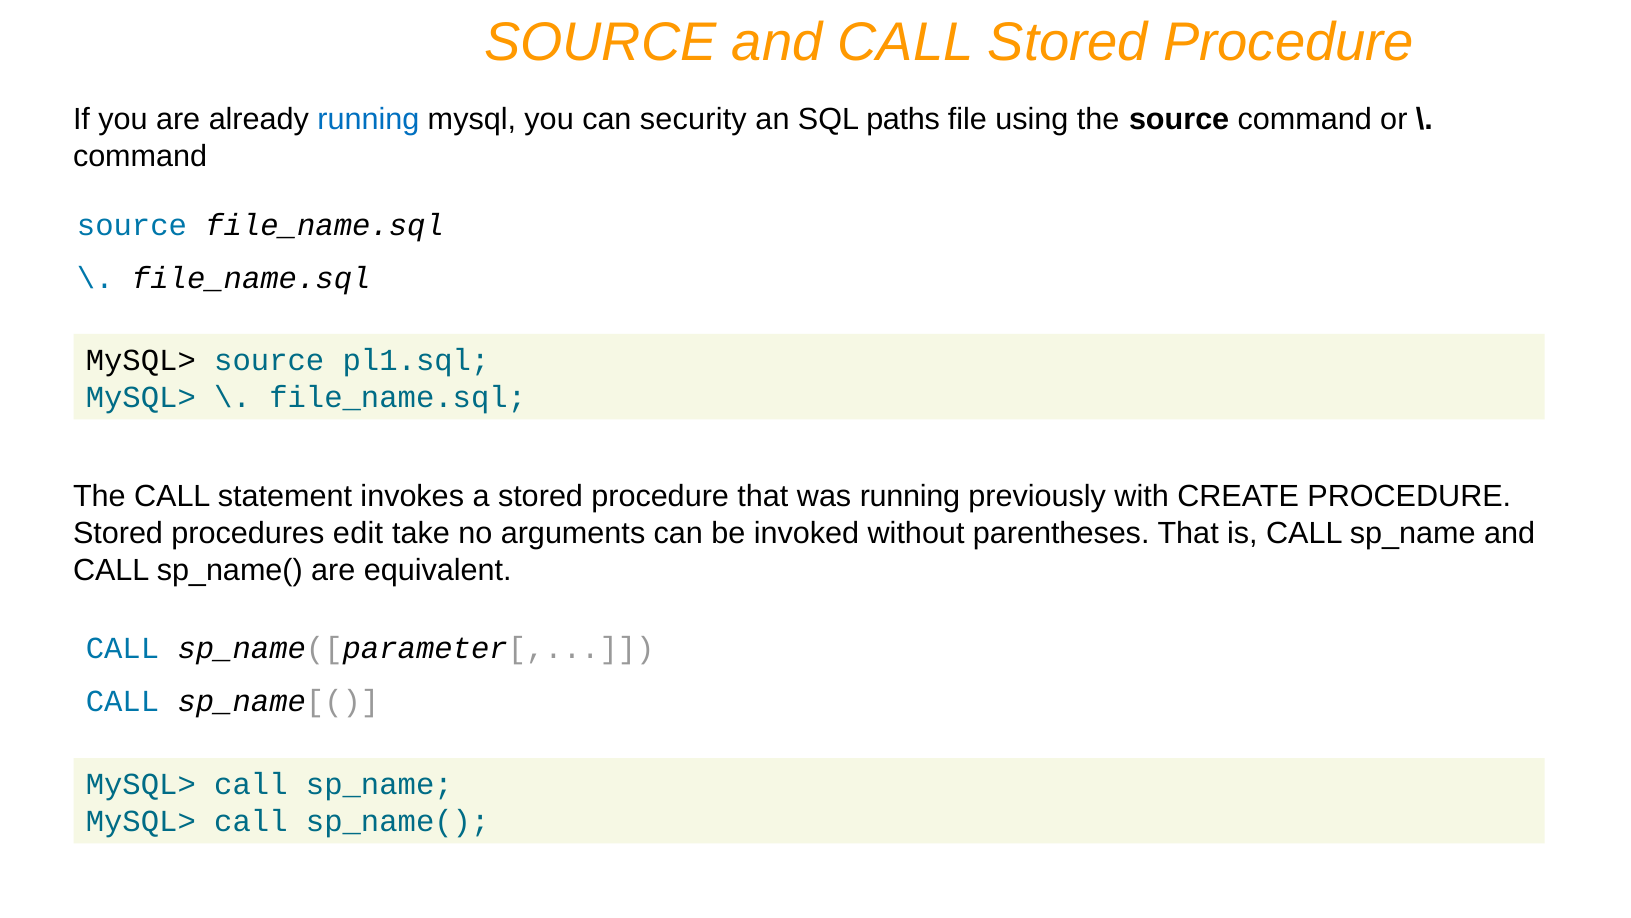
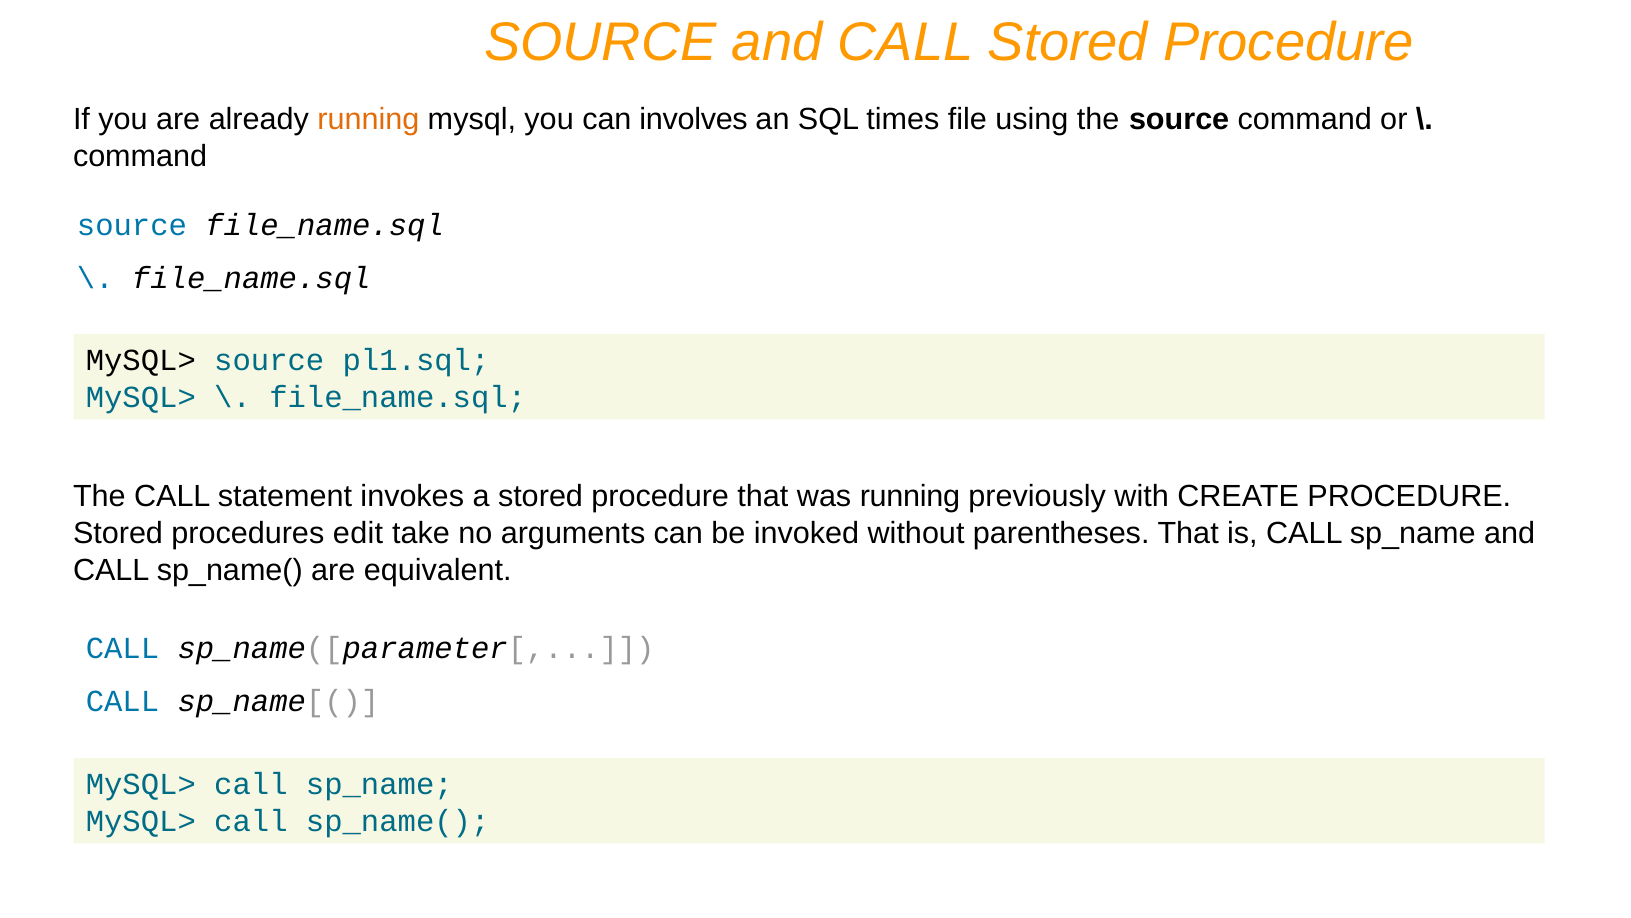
running at (368, 119) colour: blue -> orange
security: security -> involves
paths: paths -> times
